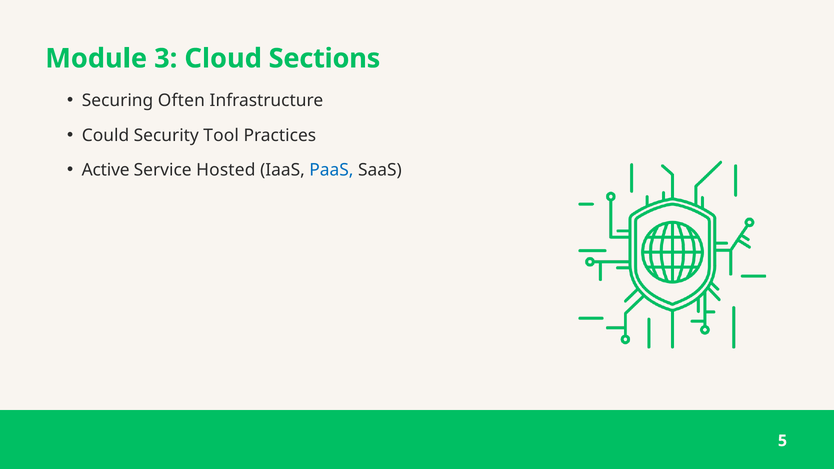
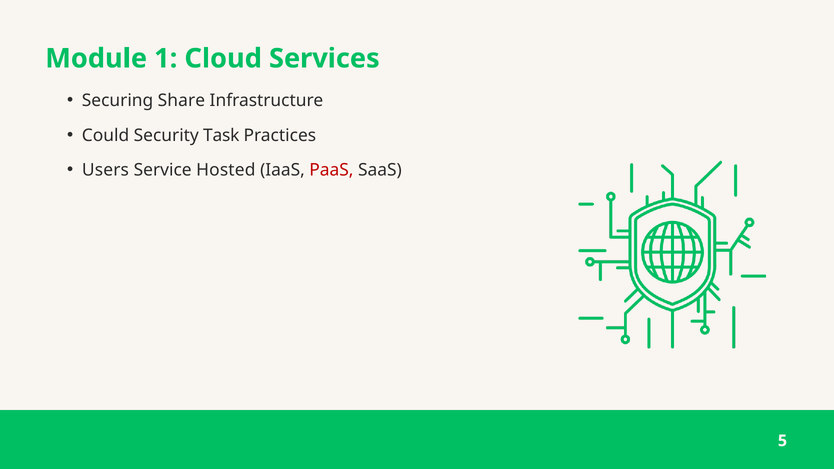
3: 3 -> 1
Sections: Sections -> Services
Often: Often -> Share
Tool: Tool -> Task
Active: Active -> Users
PaaS colour: blue -> red
